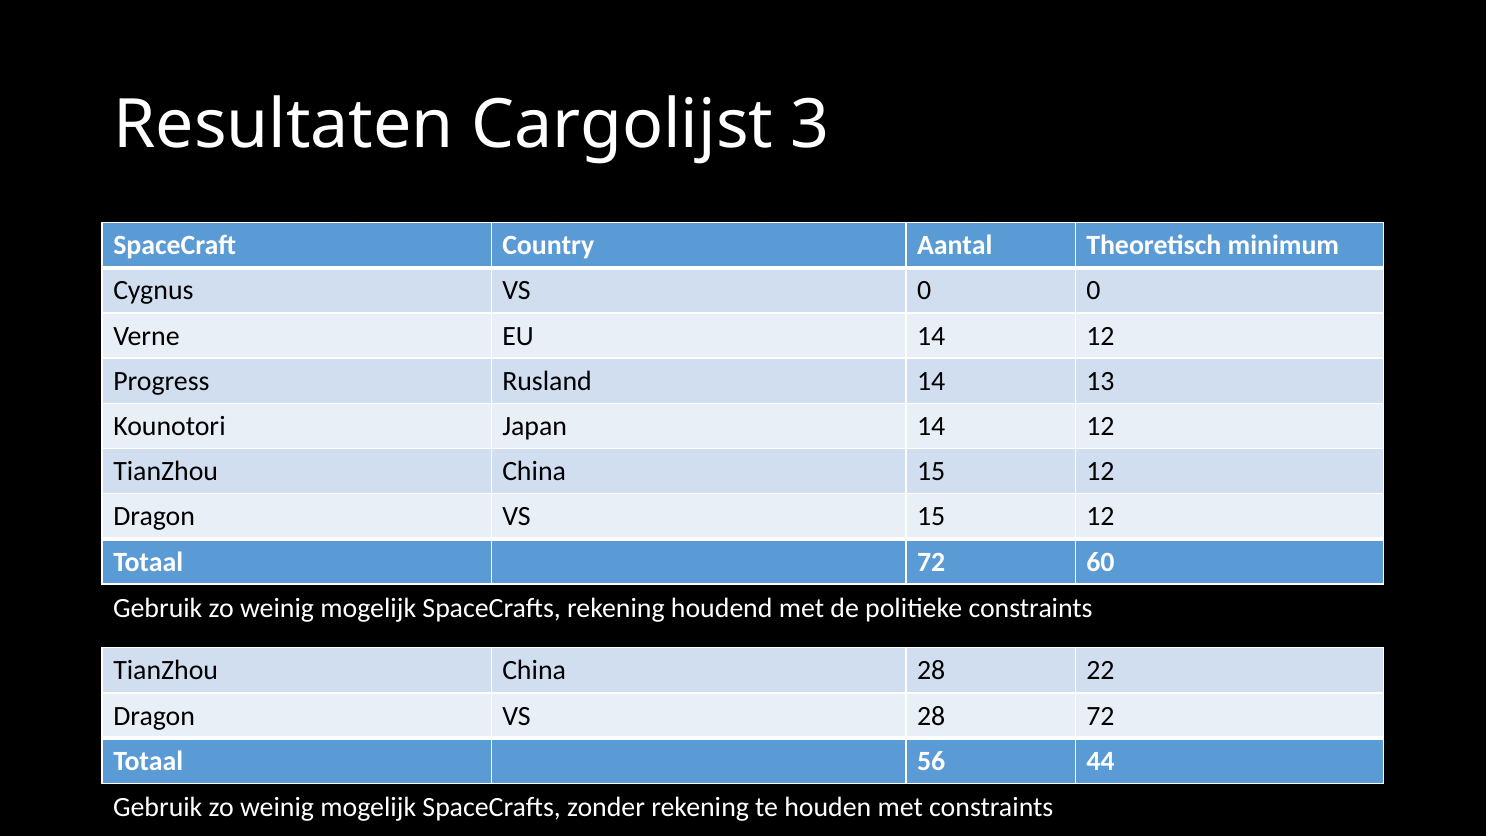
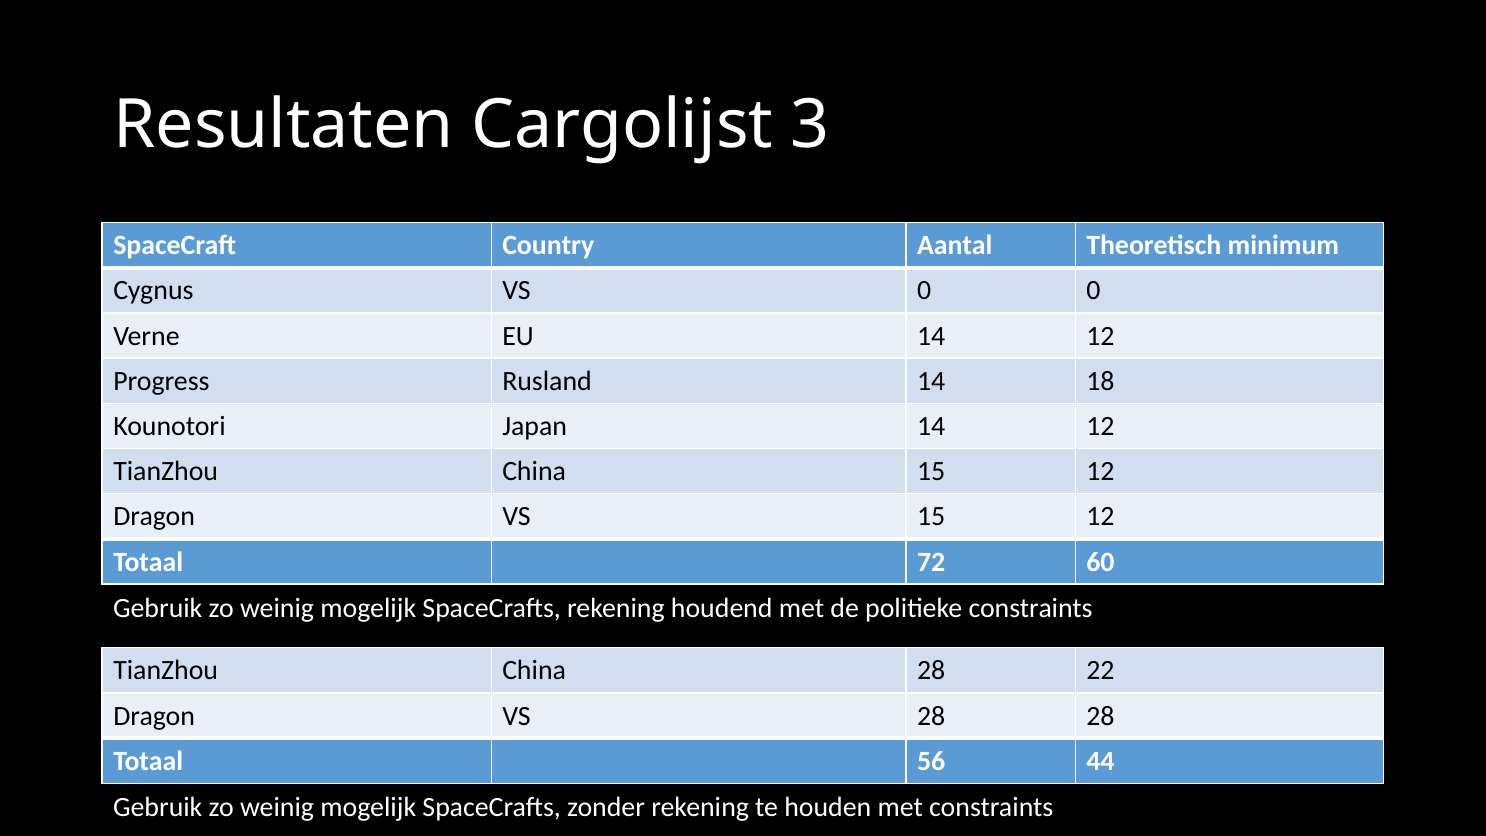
13: 13 -> 18
28 72: 72 -> 28
